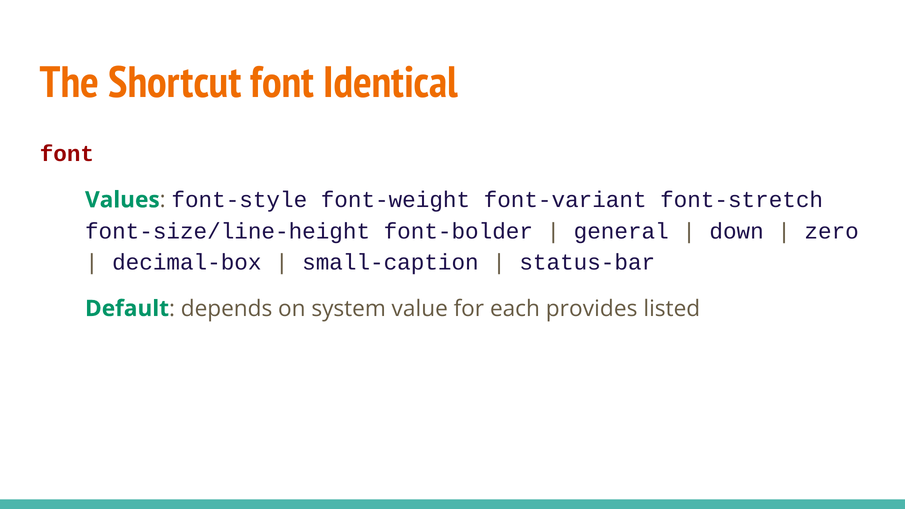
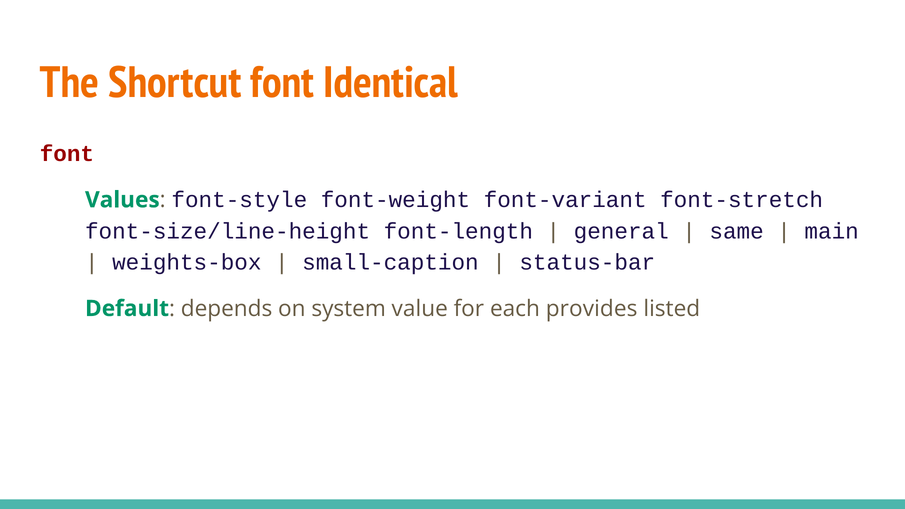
font-bolder: font-bolder -> font-length
down: down -> same
zero: zero -> main
decimal-box: decimal-box -> weights-box
